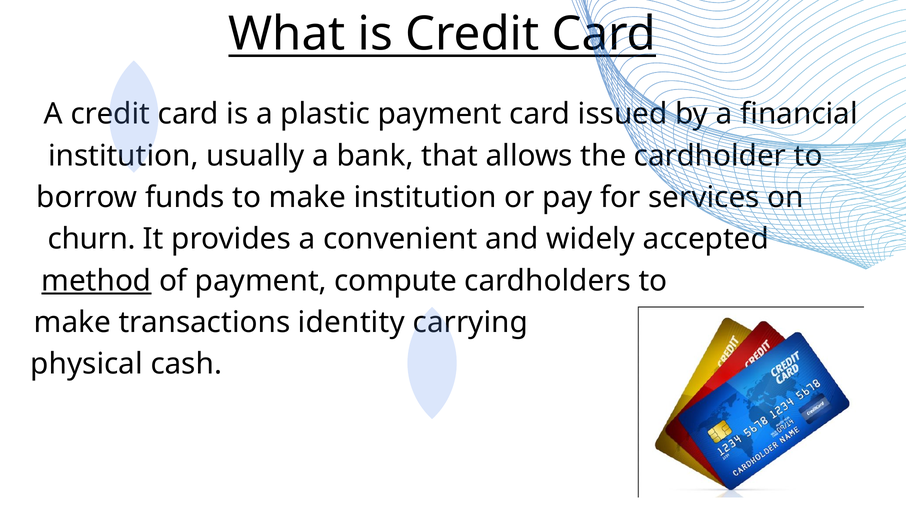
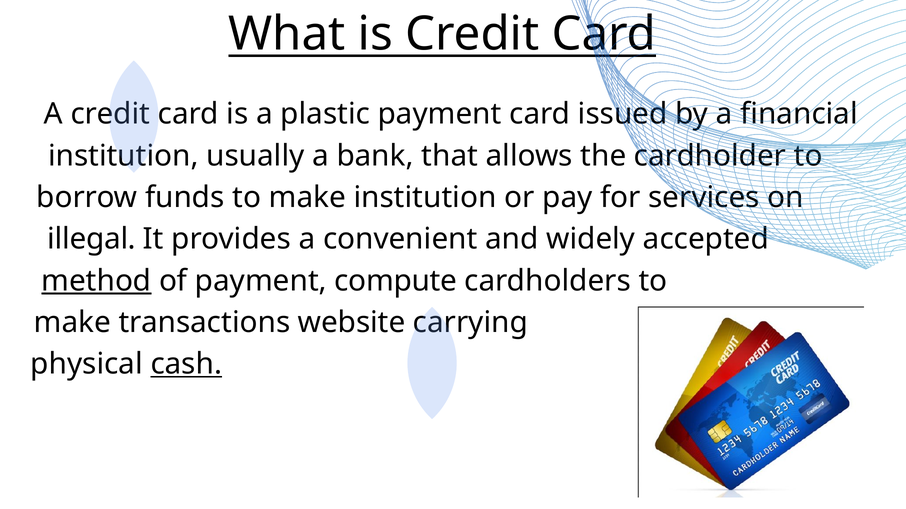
churn: churn -> illegal
identity: identity -> website
cash underline: none -> present
